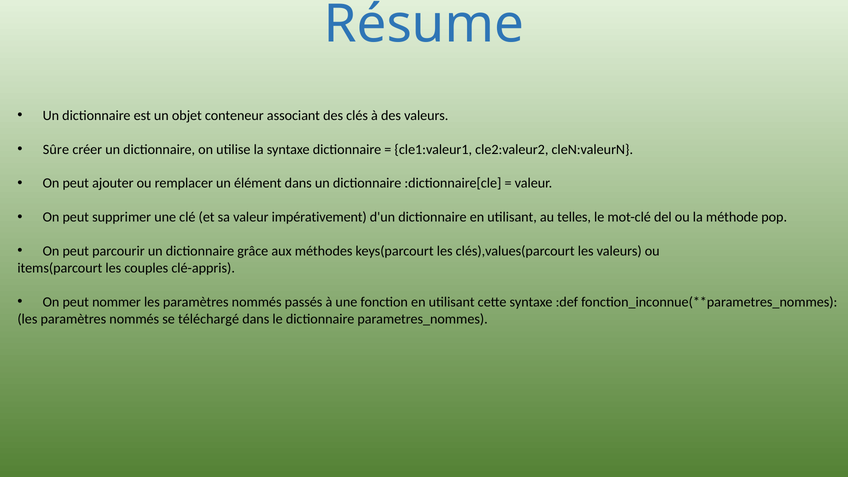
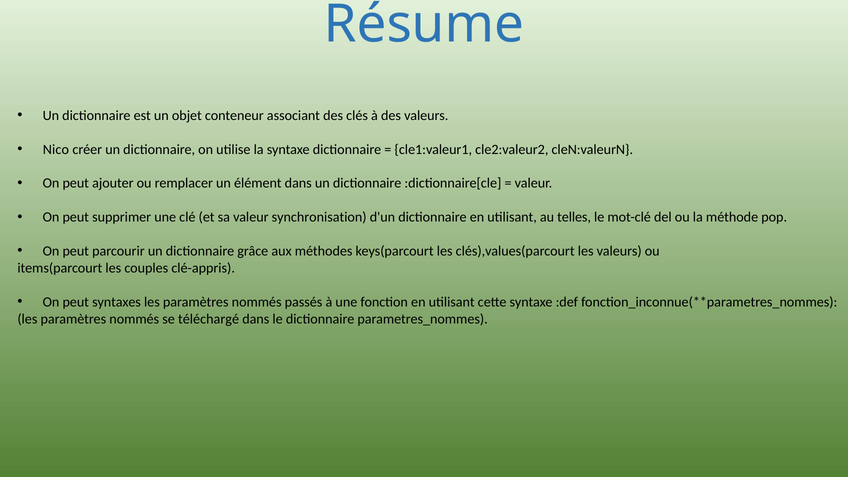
Sûre: Sûre -> Nico
impérativement: impérativement -> synchronisation
nommer: nommer -> syntaxes
